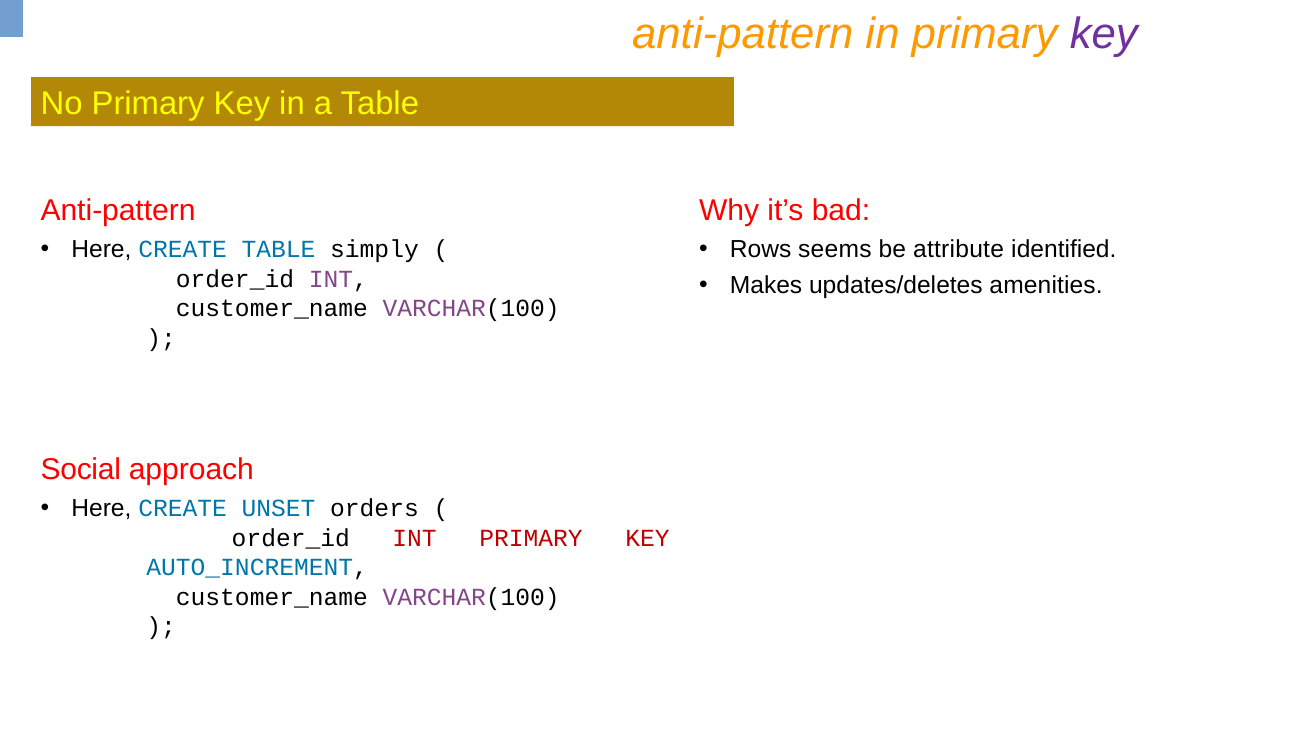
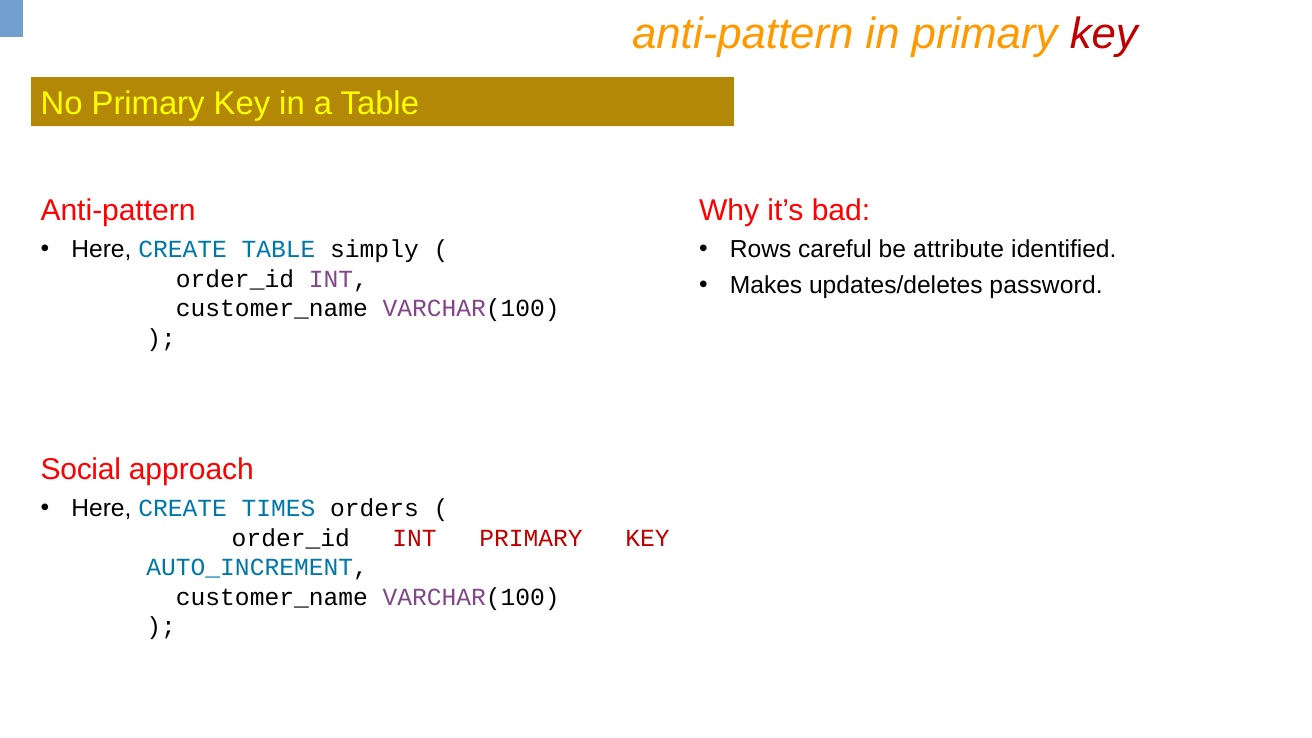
key at (1104, 34) colour: purple -> red
seems: seems -> careful
amenities: amenities -> password
UNSET: UNSET -> TIMES
